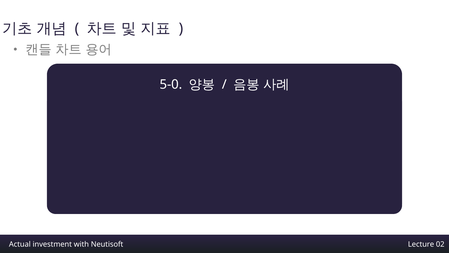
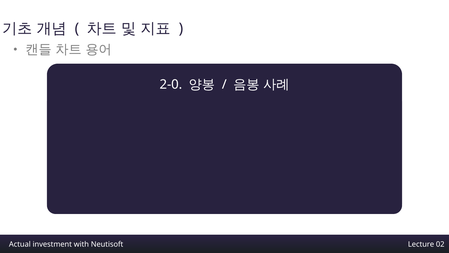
5-0: 5-0 -> 2-0
